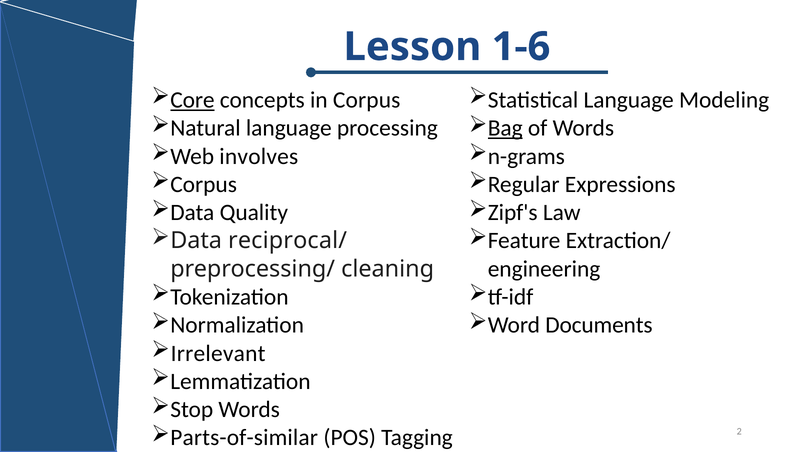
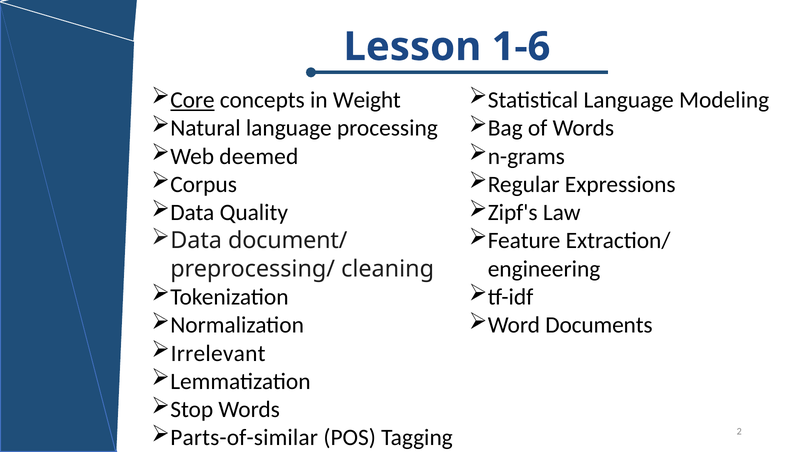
in Corpus: Corpus -> Weight
Bag underline: present -> none
involves: involves -> deemed
reciprocal/: reciprocal/ -> document/
